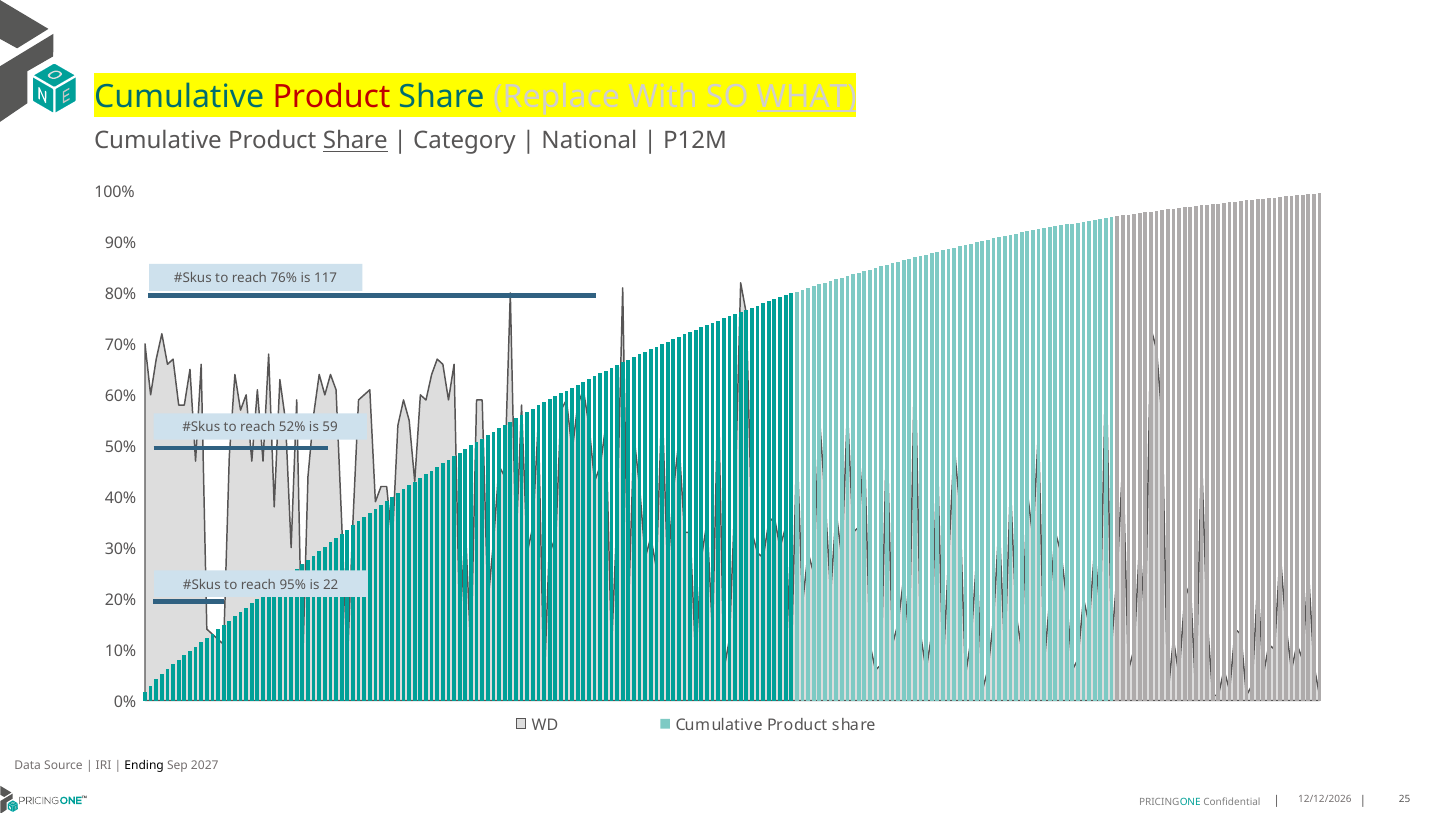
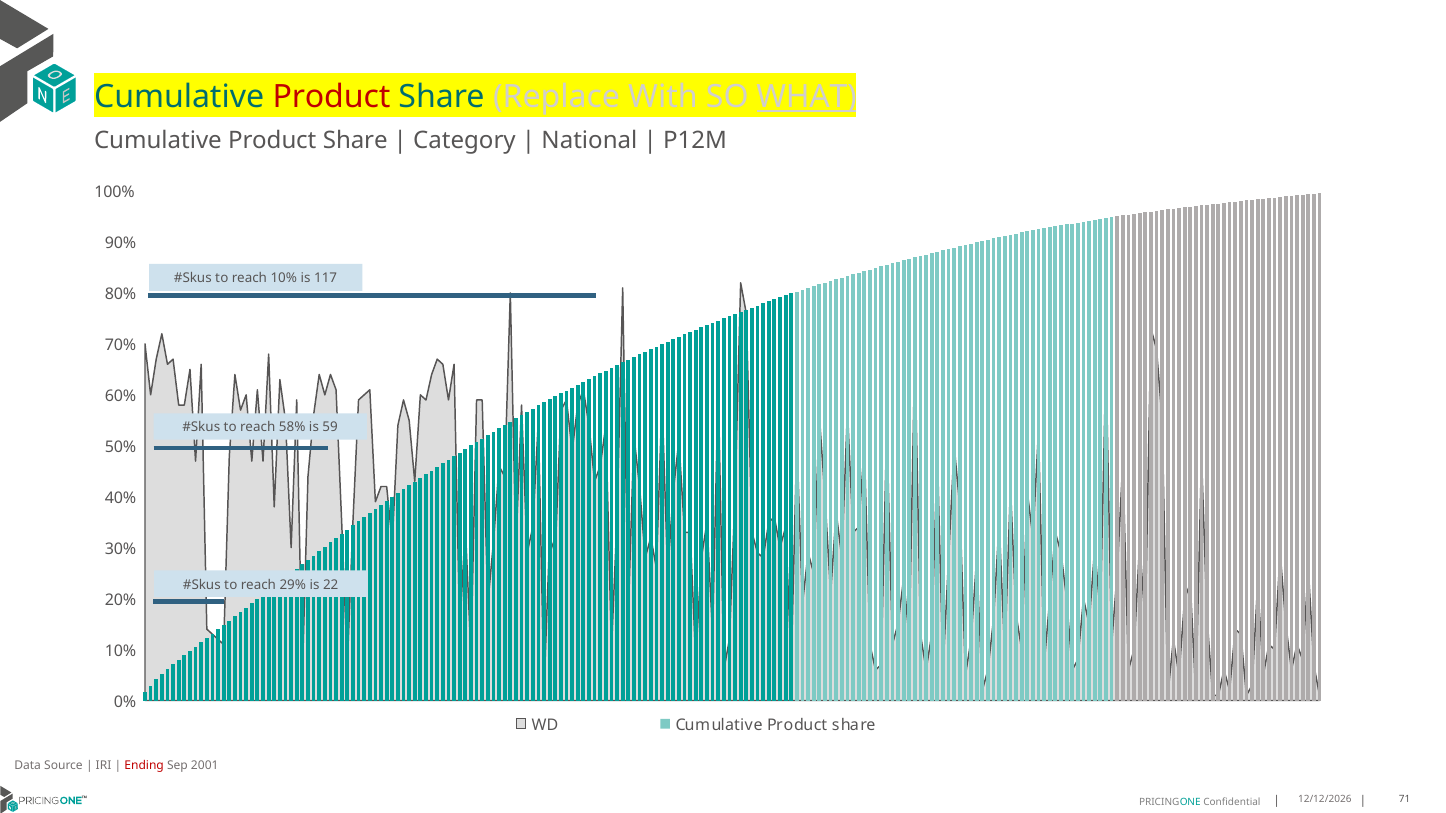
Share at (355, 141) underline: present -> none
reach 76%: 76% -> 10%
52%: 52% -> 58%
95%: 95% -> 29%
Ending colour: black -> red
2027: 2027 -> 2001
25: 25 -> 71
